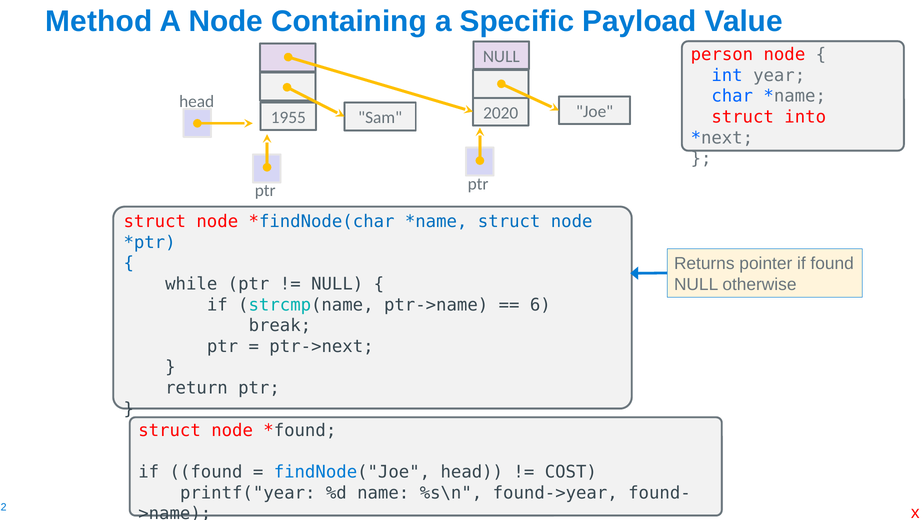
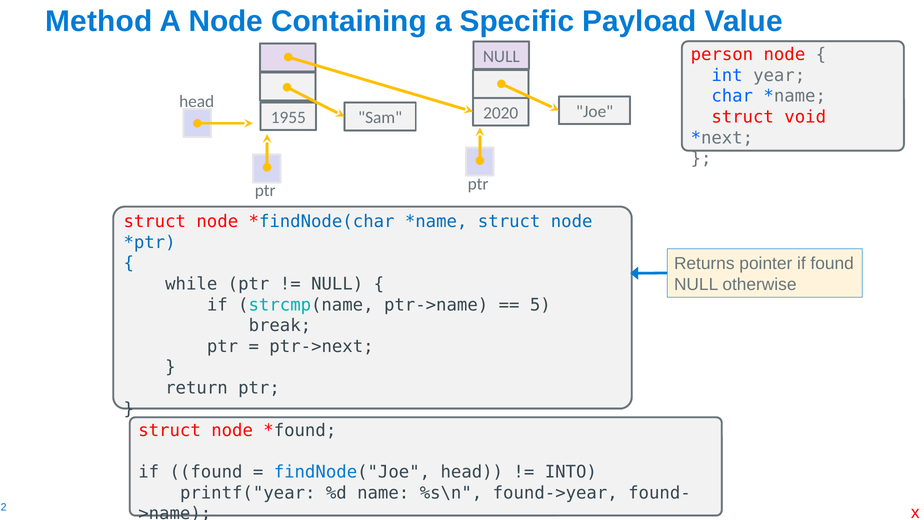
into: into -> void
6: 6 -> 5
COST: COST -> INTO
